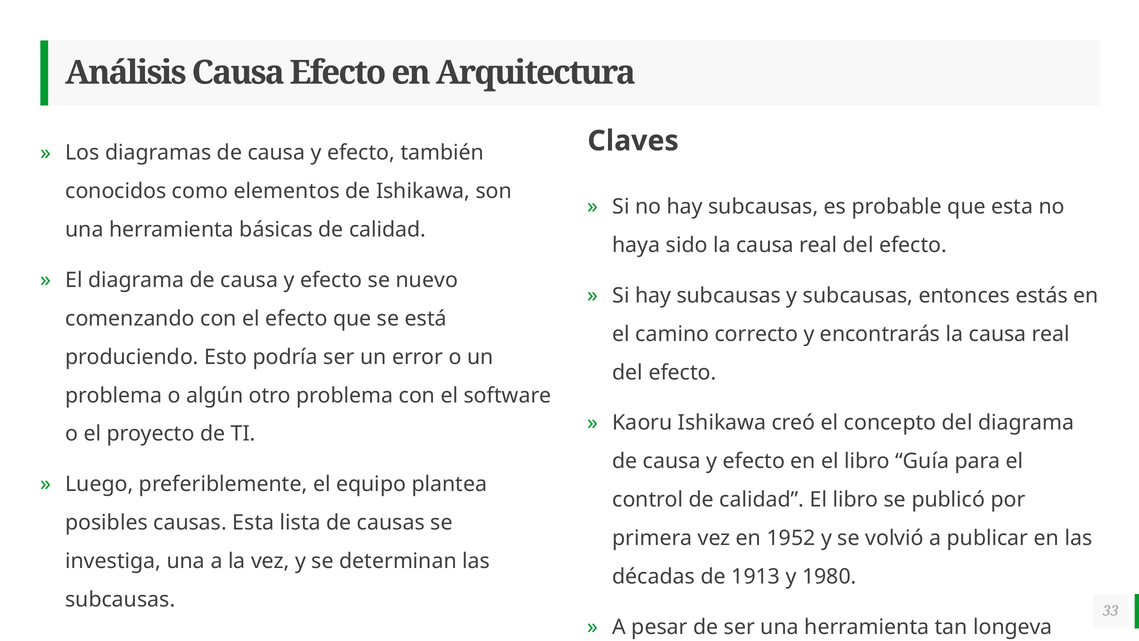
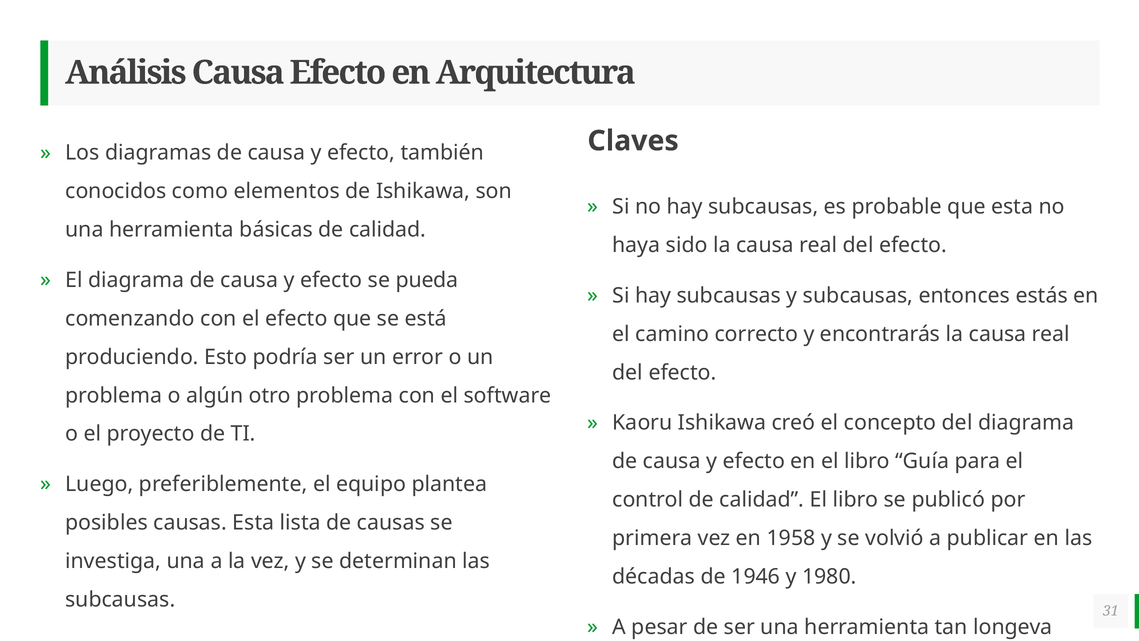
nuevo: nuevo -> pueda
1952: 1952 -> 1958
1913: 1913 -> 1946
33: 33 -> 31
